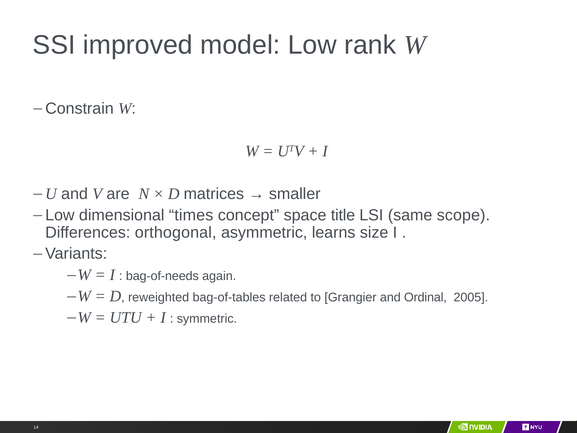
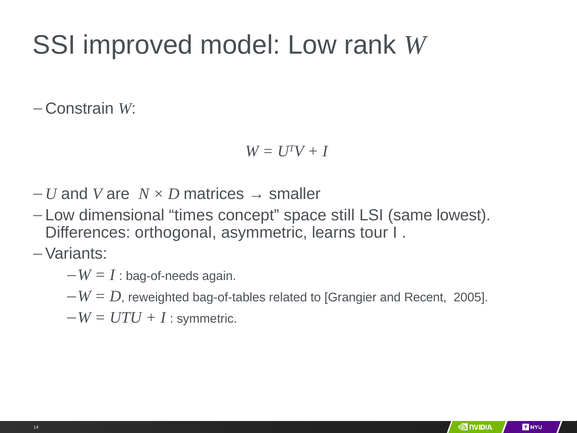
title: title -> still
scope: scope -> lowest
size: size -> tour
Ordinal: Ordinal -> Recent
